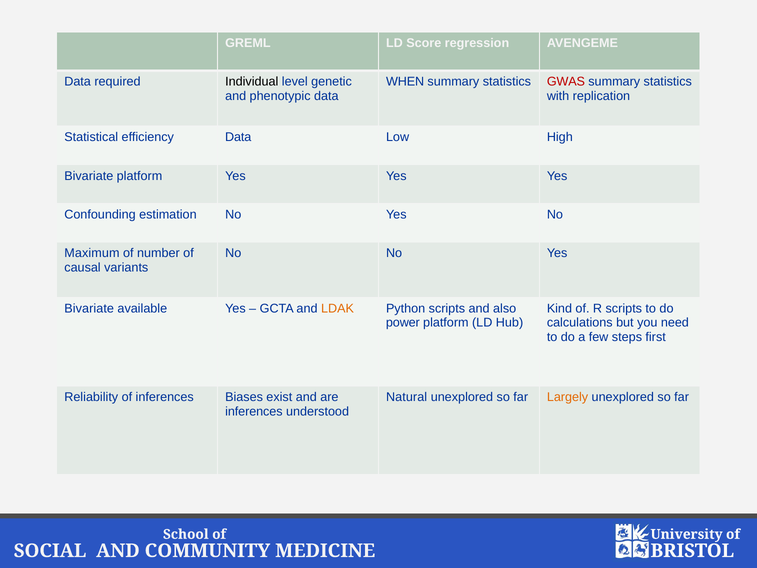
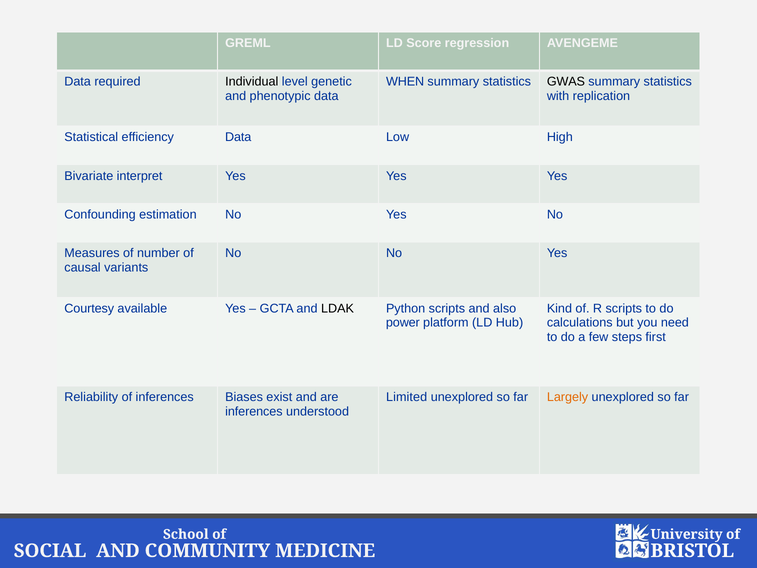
GWAS colour: red -> black
Bivariate platform: platform -> interpret
Maximum: Maximum -> Measures
Bivariate at (89, 309): Bivariate -> Courtesy
LDAK colour: orange -> black
Natural: Natural -> Limited
